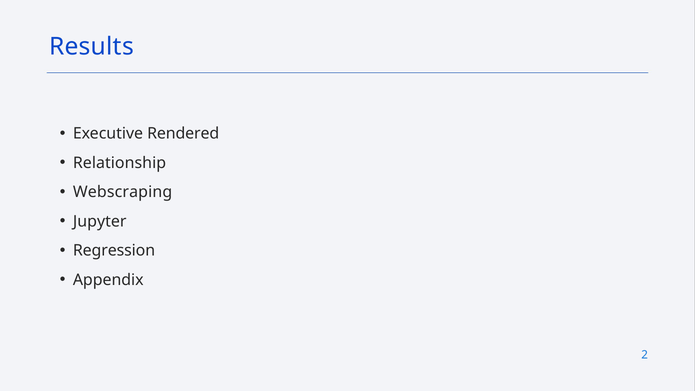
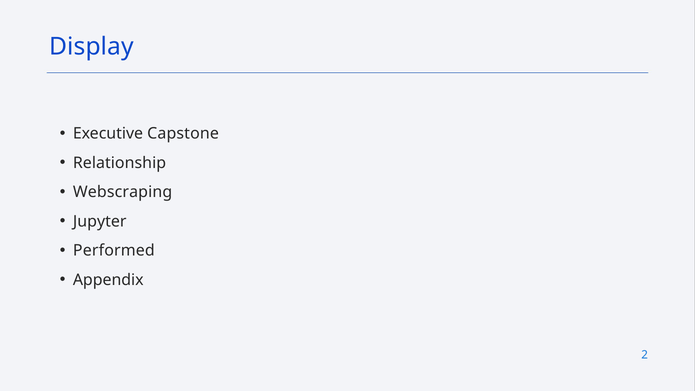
Results: Results -> Display
Rendered: Rendered -> Capstone
Regression: Regression -> Performed
